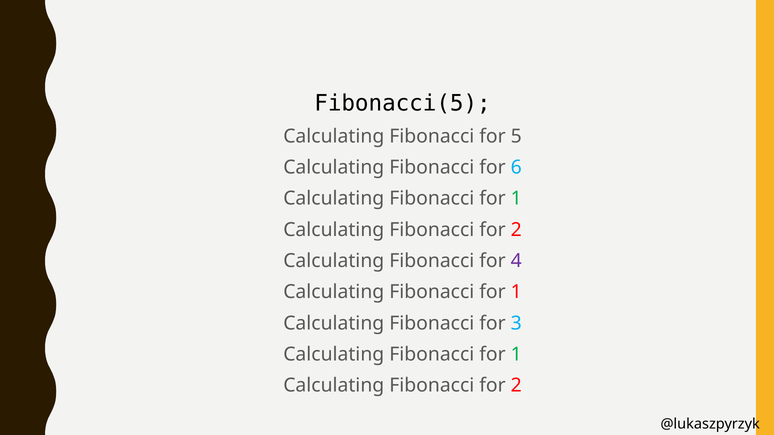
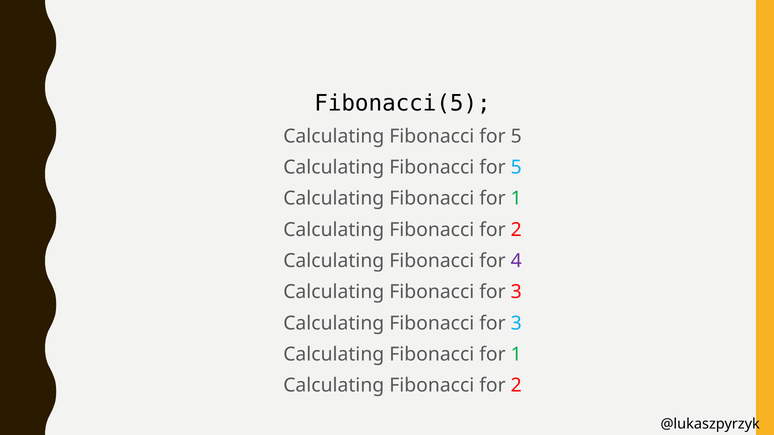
6 at (516, 168): 6 -> 5
1 at (516, 292): 1 -> 3
